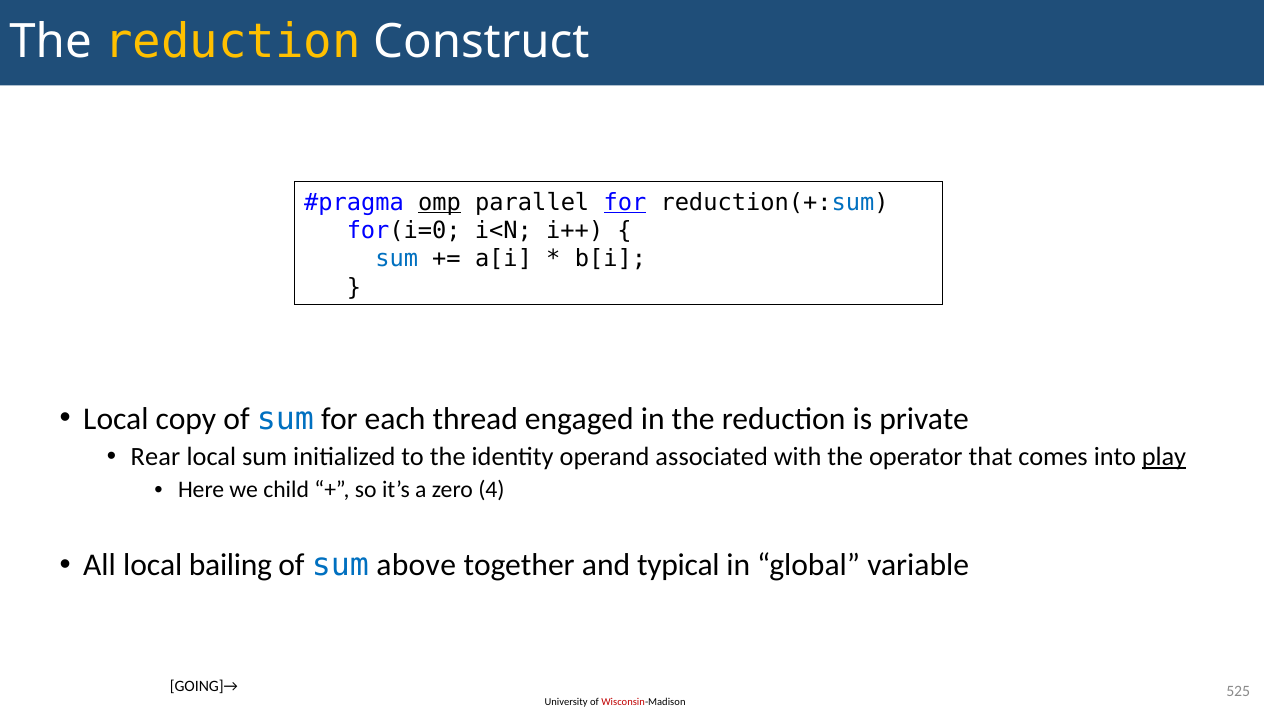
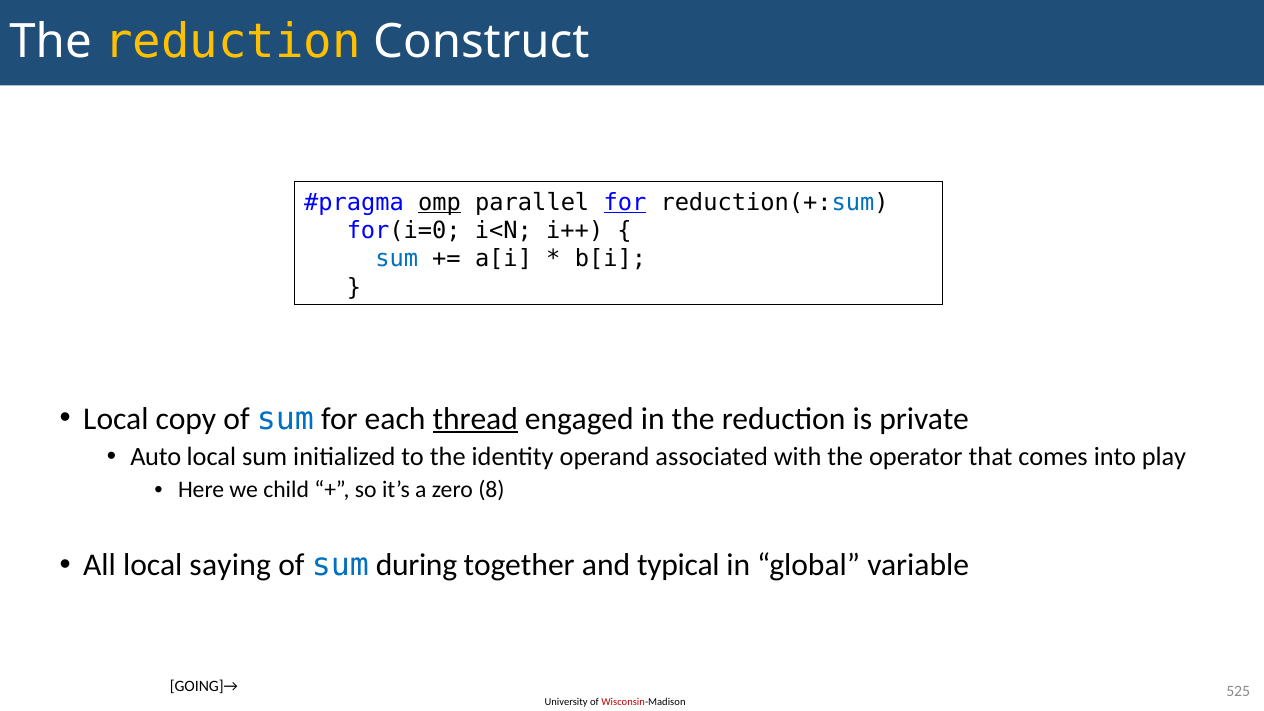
thread underline: none -> present
Rear: Rear -> Auto
play underline: present -> none
4: 4 -> 8
bailing: bailing -> saying
above: above -> during
